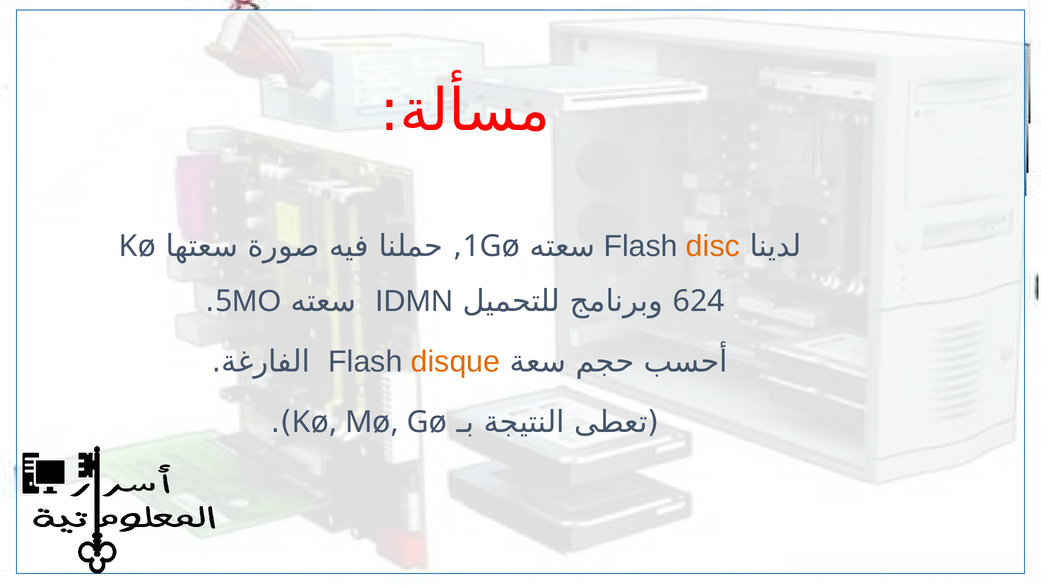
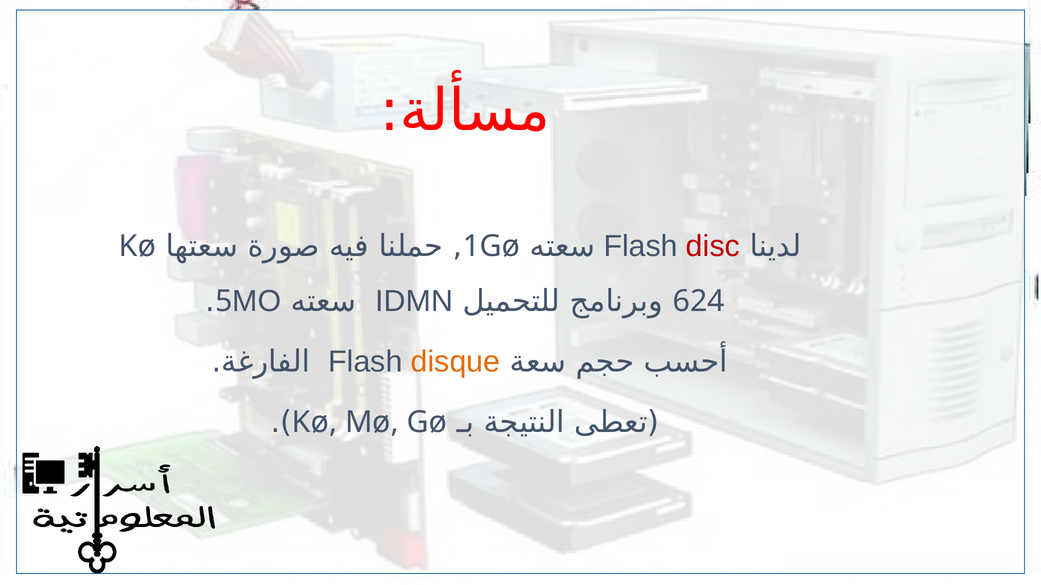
disc colour: orange -> red
